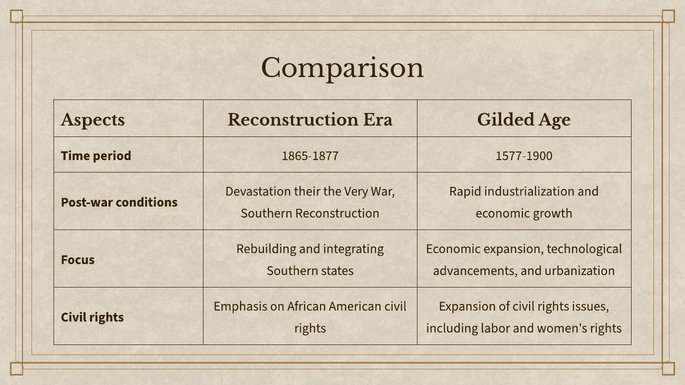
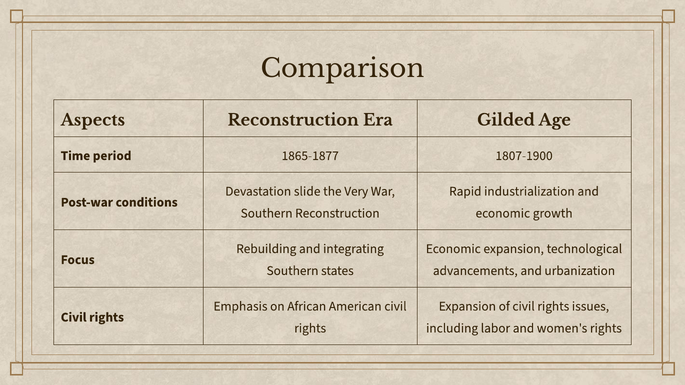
1577-1900: 1577-1900 -> 1807-1900
their: their -> slide
